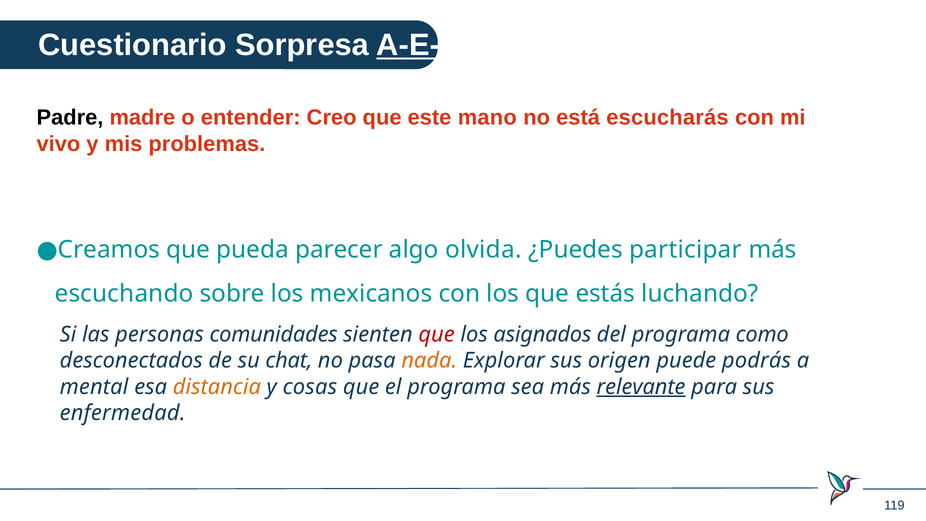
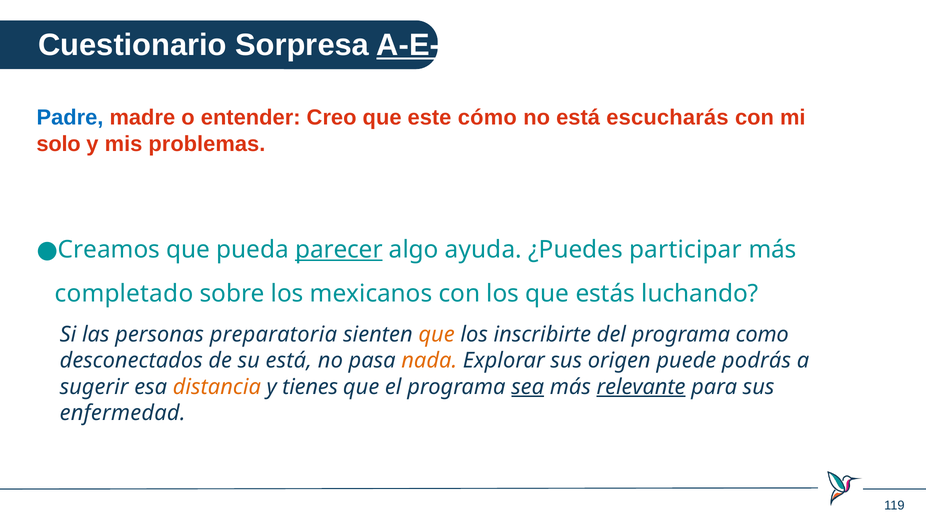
Padre colour: black -> blue
mano: mano -> cómo
vivo: vivo -> solo
parecer underline: none -> present
olvida: olvida -> ayuda
escuchando: escuchando -> completado
comunidades: comunidades -> preparatoria
que at (437, 334) colour: red -> orange
asignados: asignados -> inscribirte
su chat: chat -> está
mental: mental -> sugerir
cosas: cosas -> tienes
sea underline: none -> present
